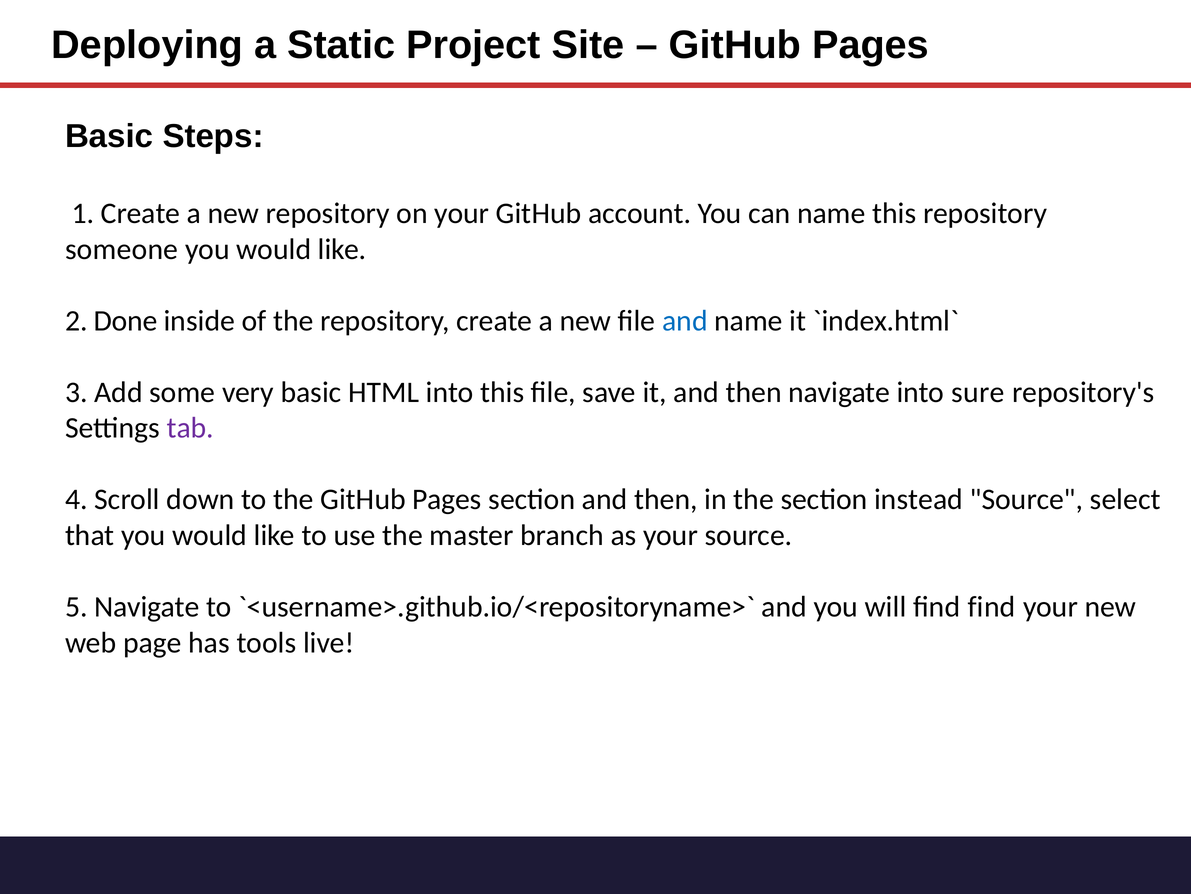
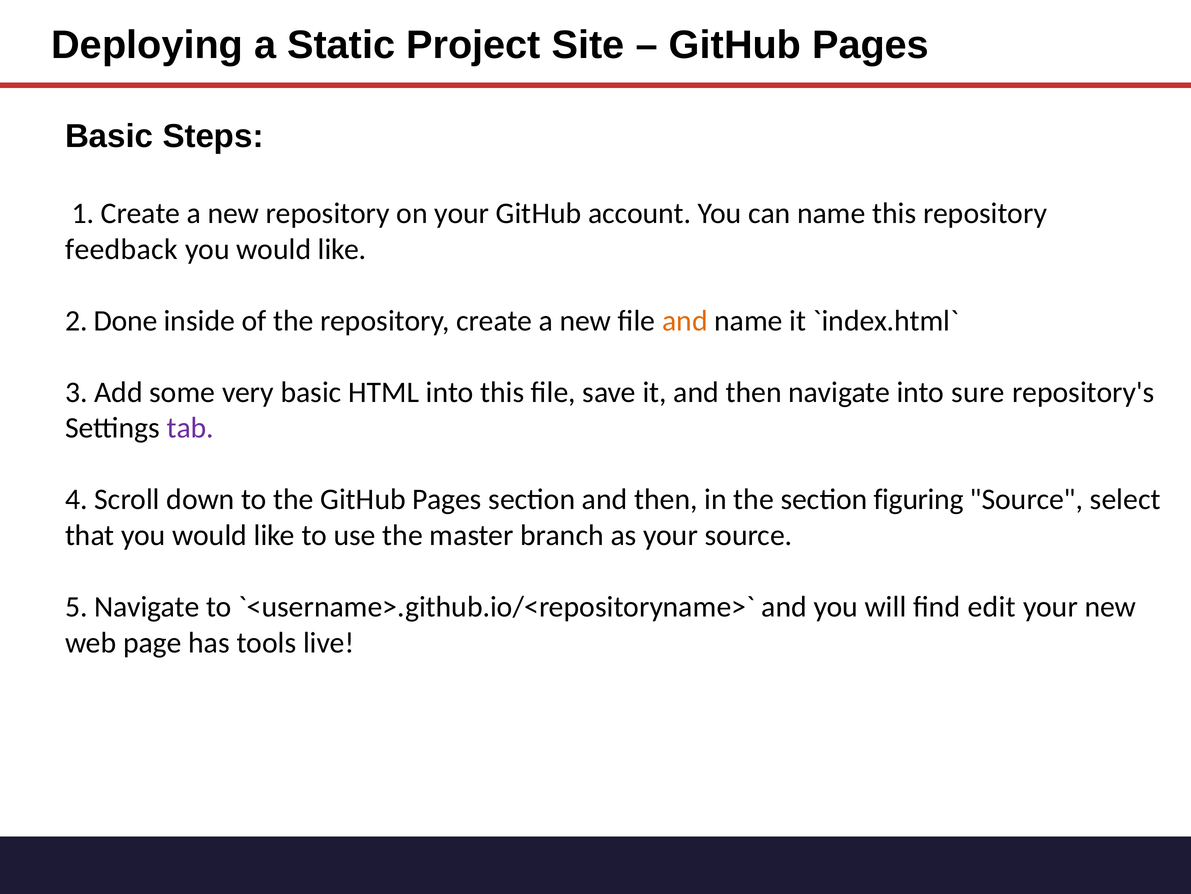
someone: someone -> feedback
and at (685, 321) colour: blue -> orange
instead: instead -> figuring
find find: find -> edit
